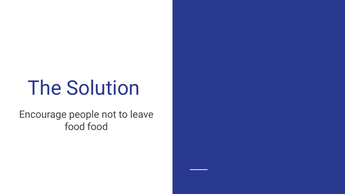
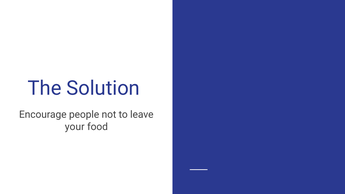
food at (75, 127): food -> your
